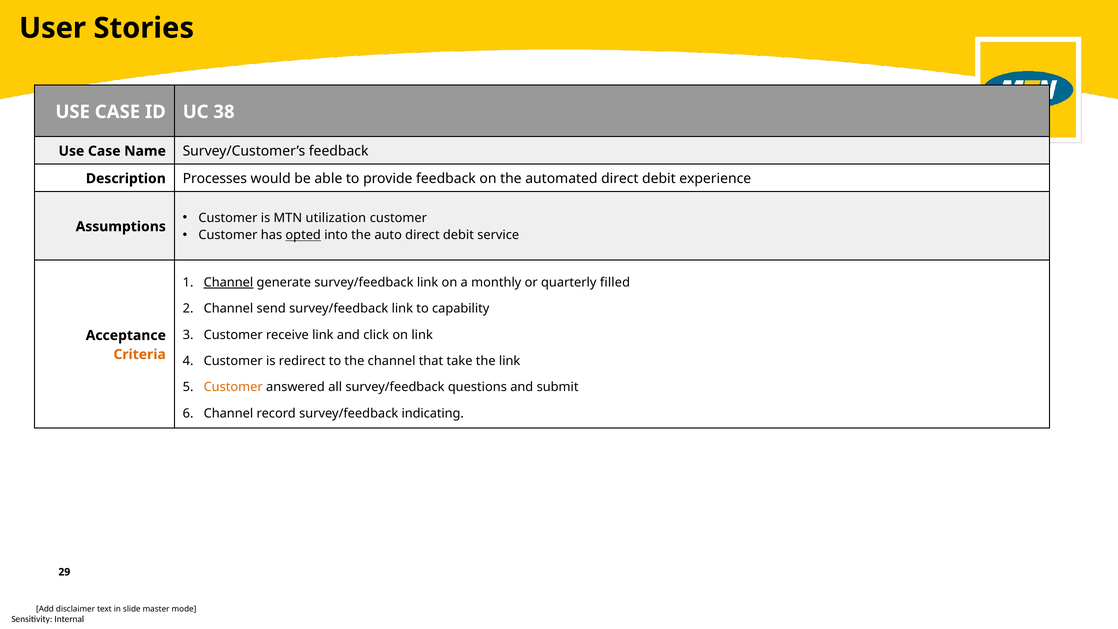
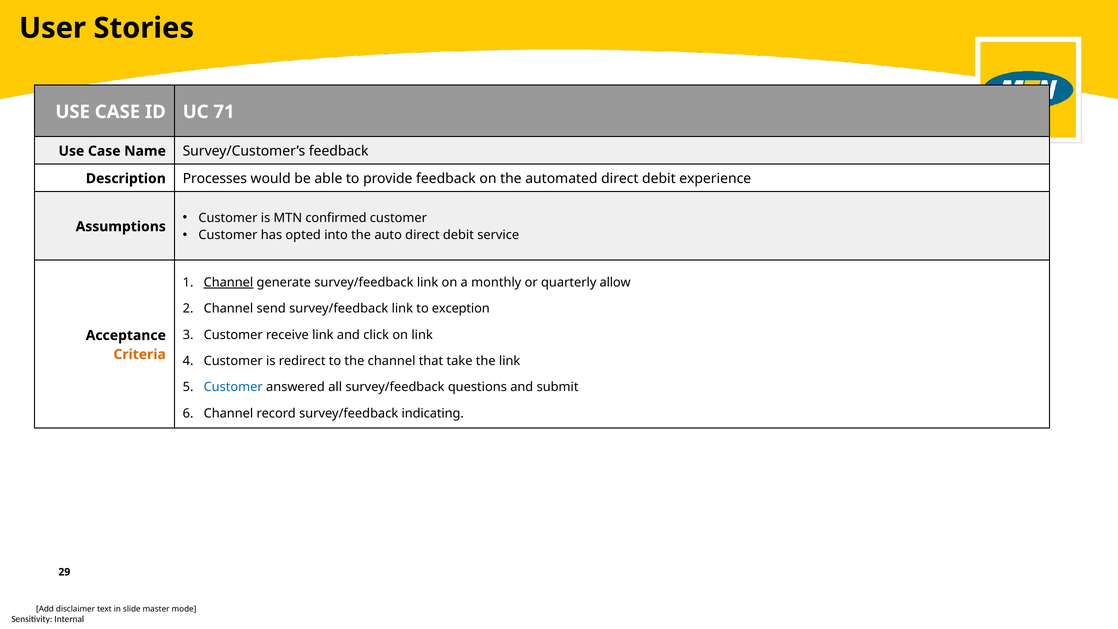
38: 38 -> 71
utilization: utilization -> confirmed
opted underline: present -> none
filled: filled -> allow
capability: capability -> exception
Customer at (233, 387) colour: orange -> blue
